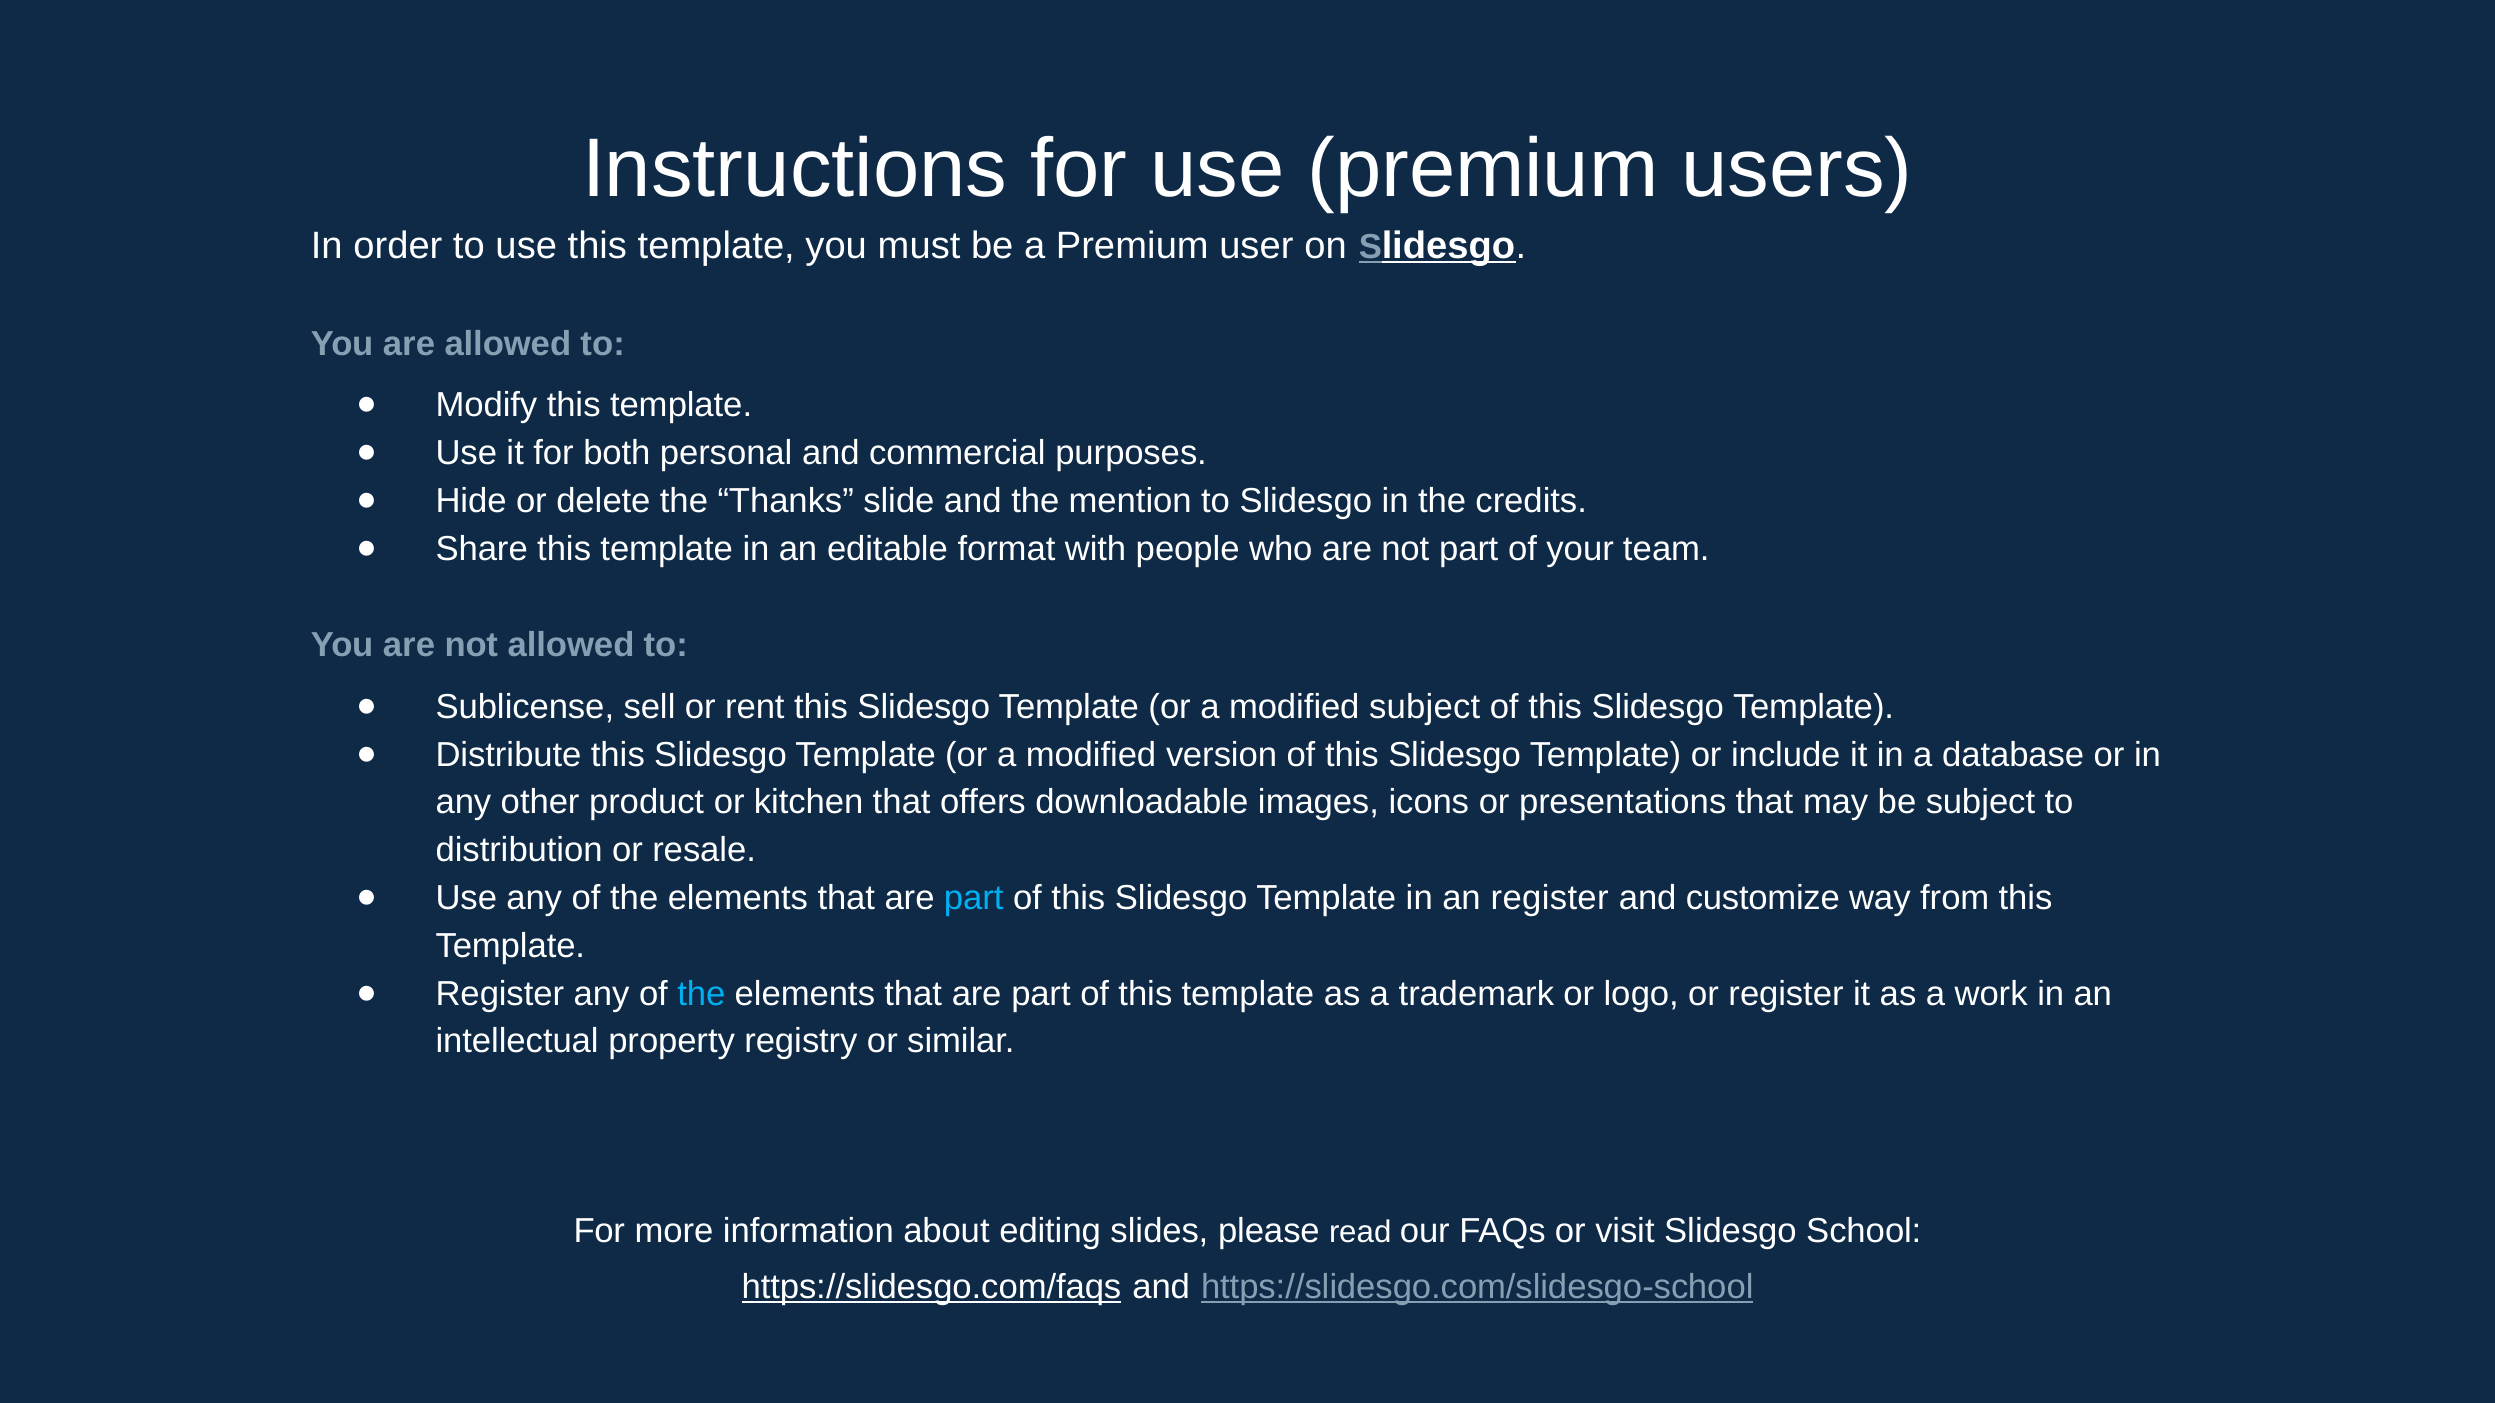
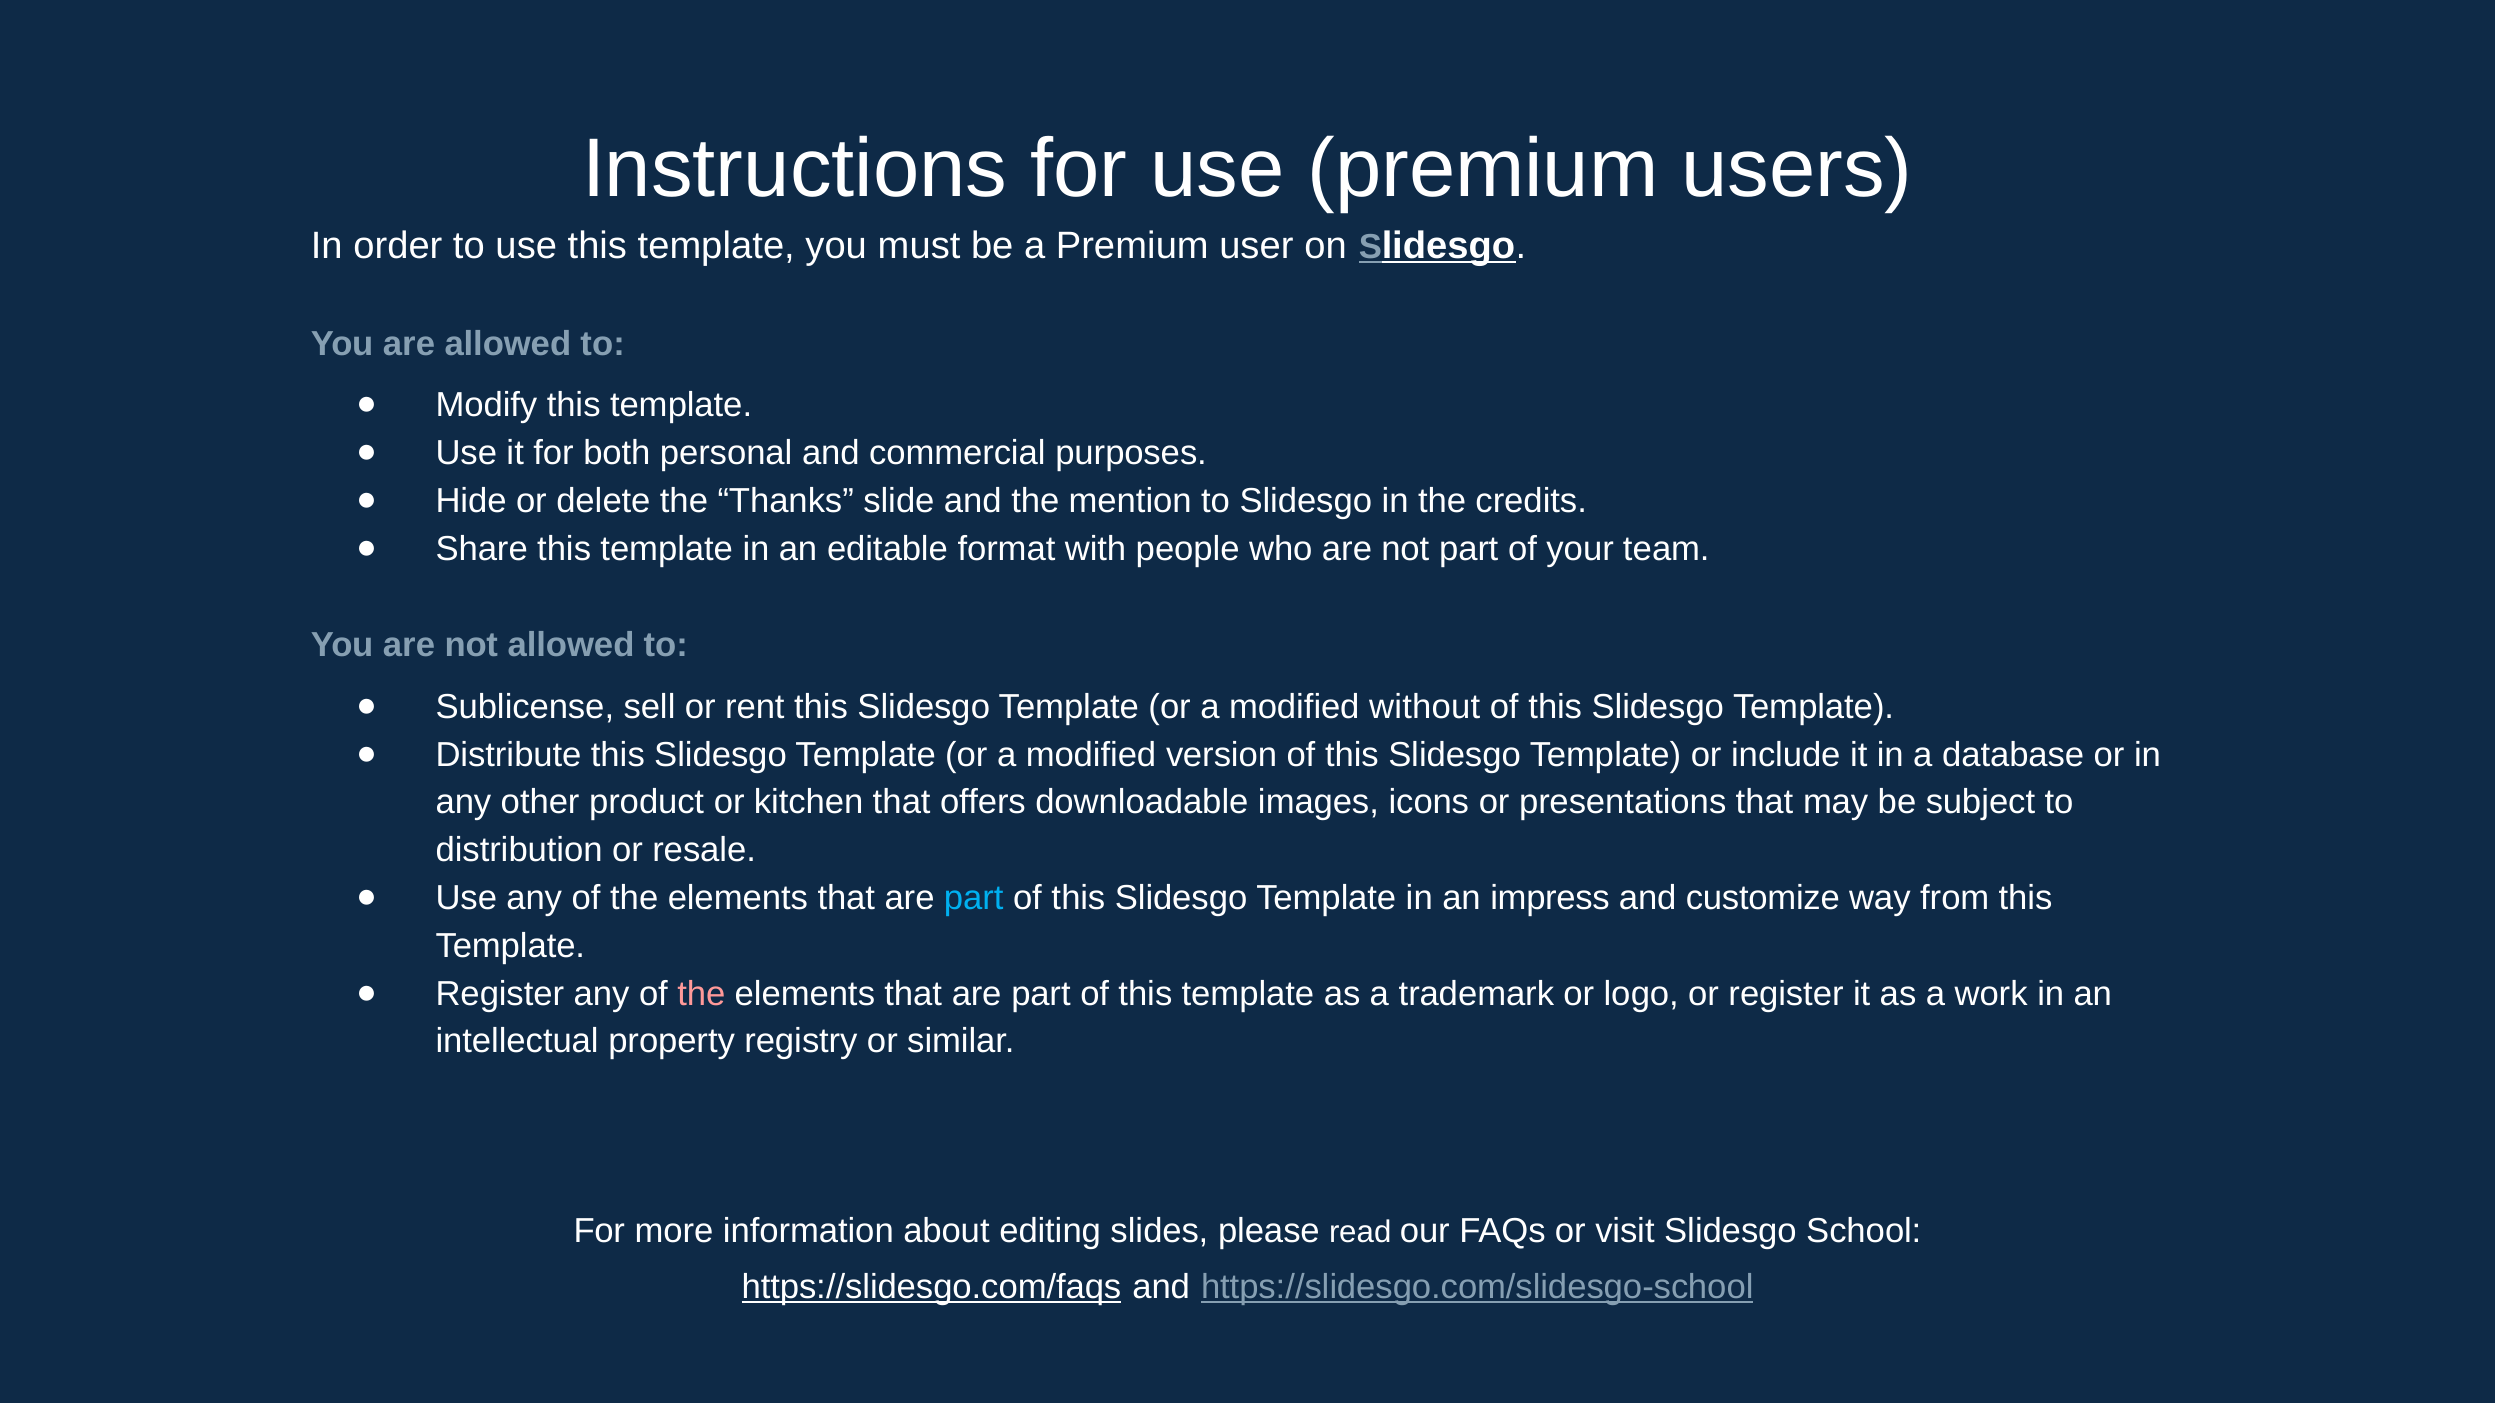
modified subject: subject -> without
an register: register -> impress
the at (701, 994) colour: light blue -> pink
